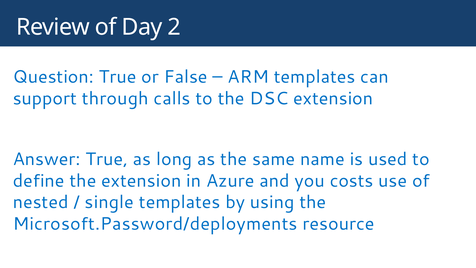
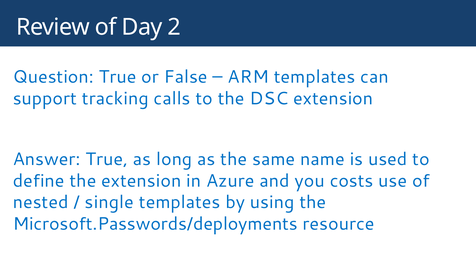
through: through -> tracking
Microsoft.Password/deployments: Microsoft.Password/deployments -> Microsoft.Passwords/deployments
